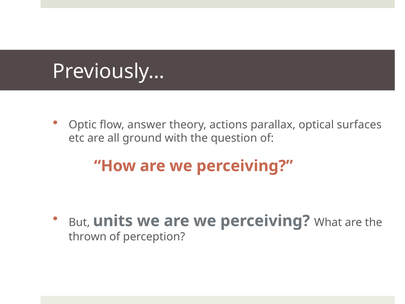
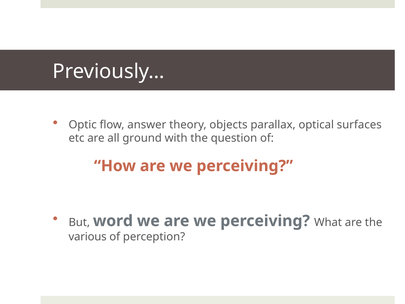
actions: actions -> objects
units: units -> word
thrown: thrown -> various
